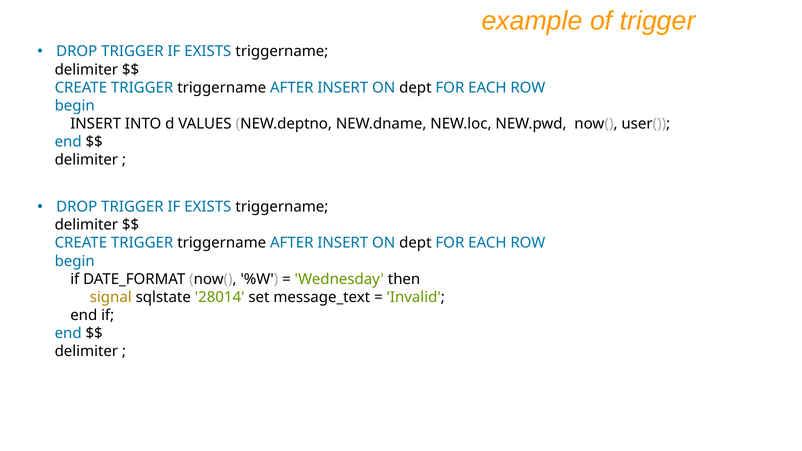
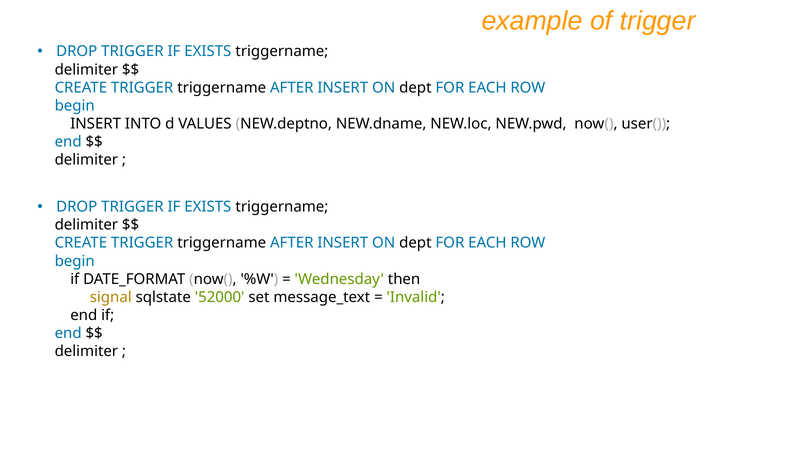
28014: 28014 -> 52000
